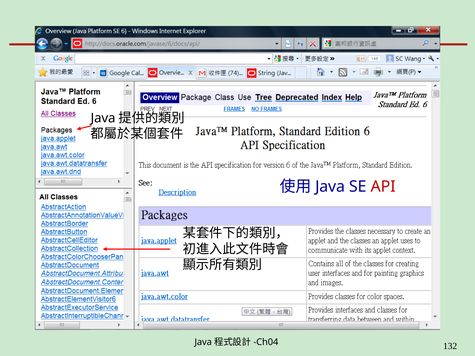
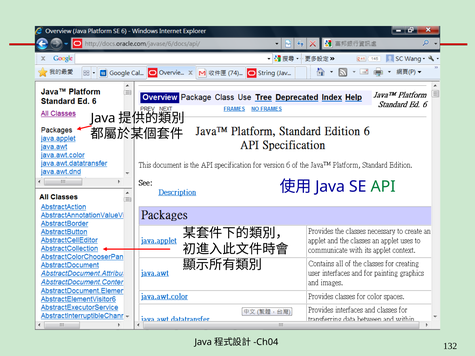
API colour: red -> green
